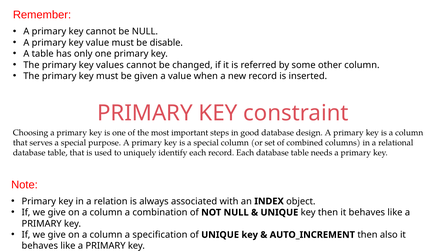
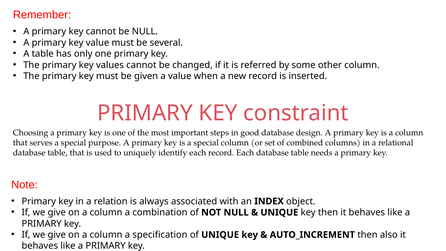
disable: disable -> several
